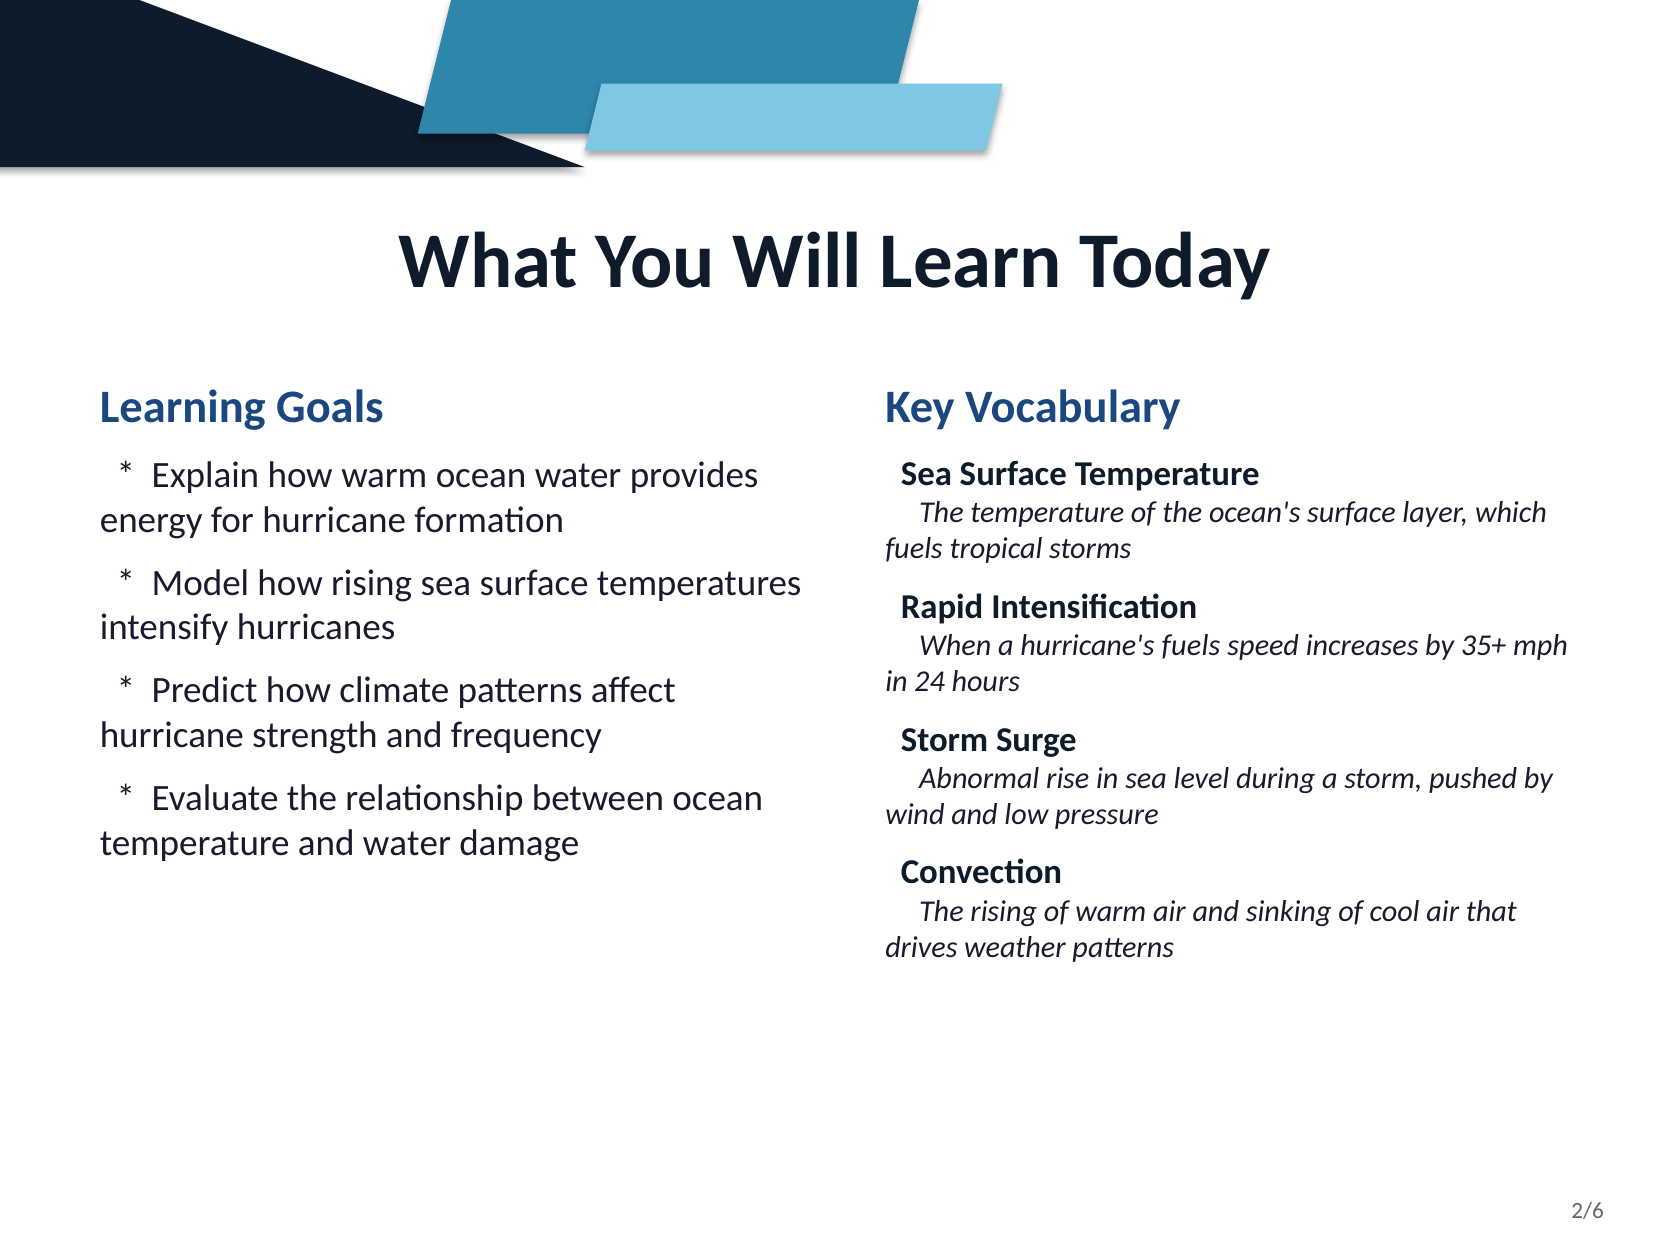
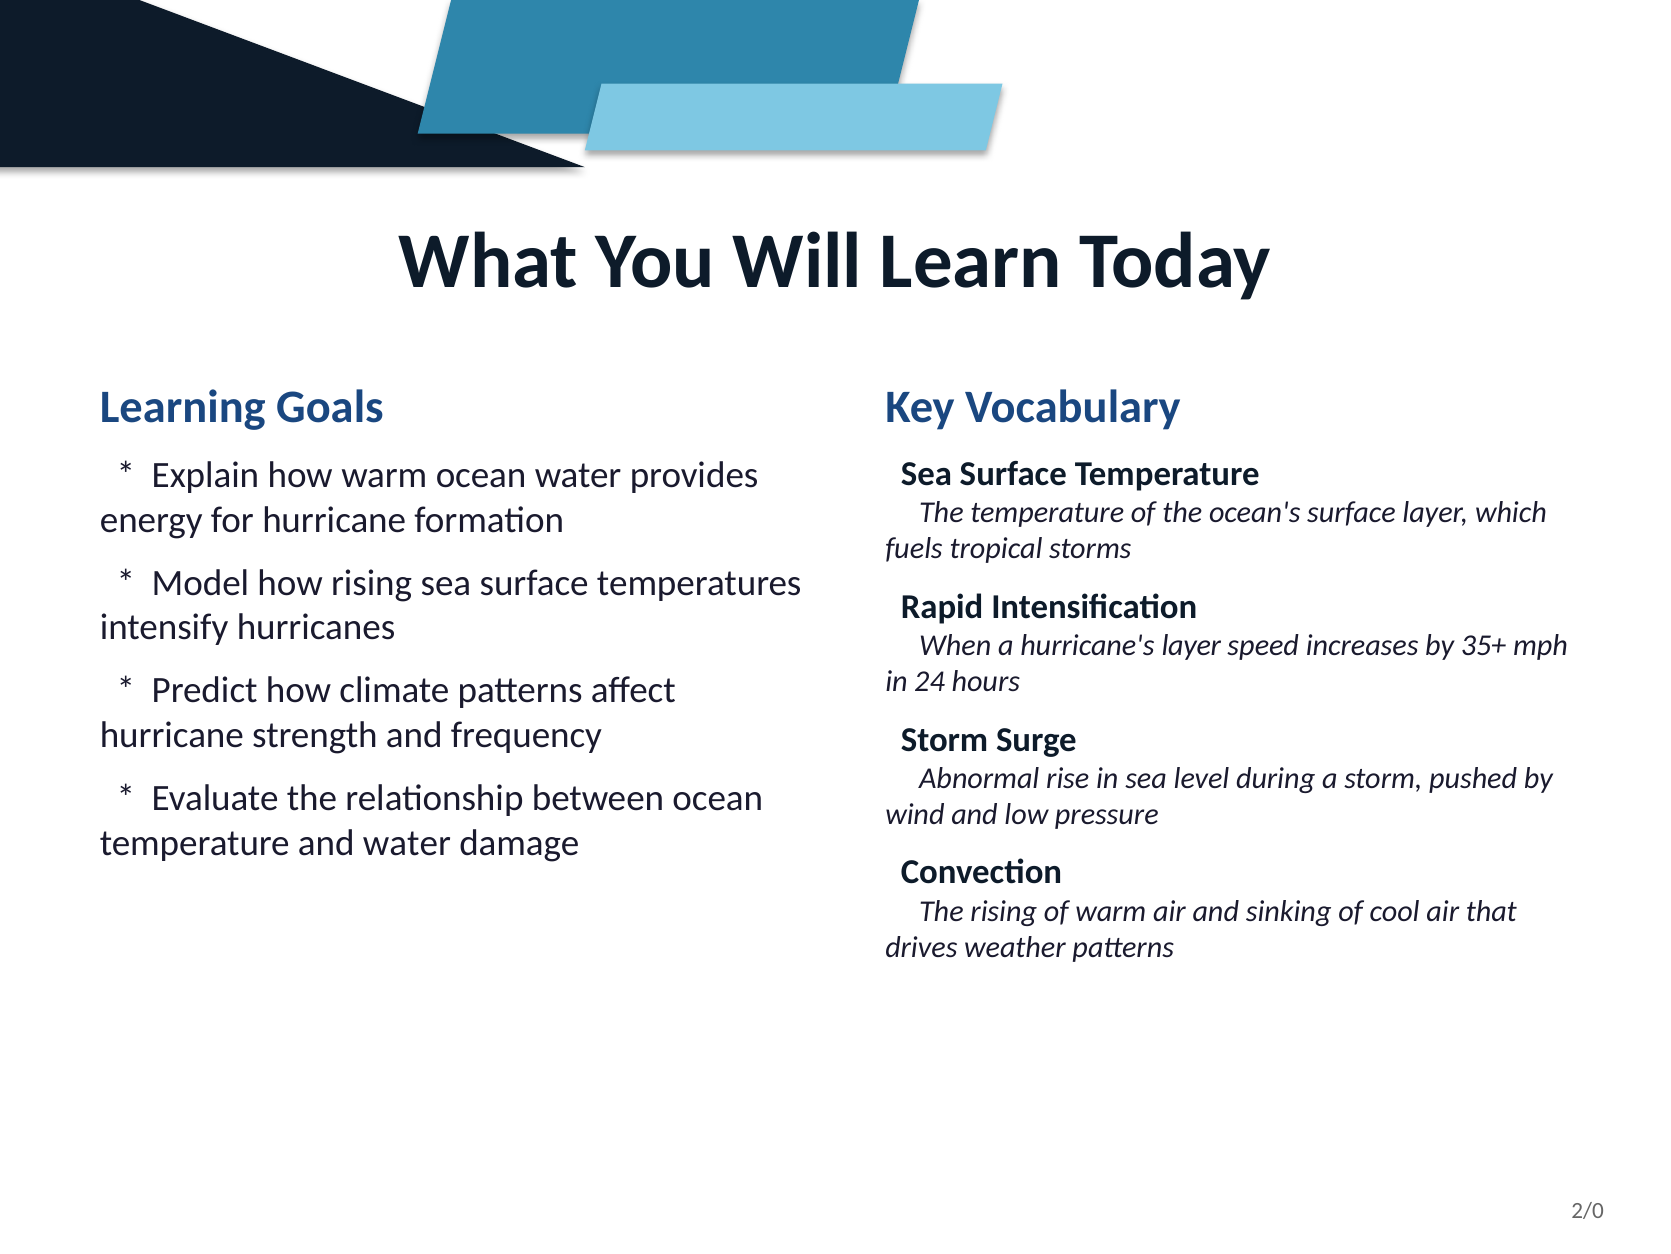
hurricane's fuels: fuels -> layer
2/6: 2/6 -> 2/0
